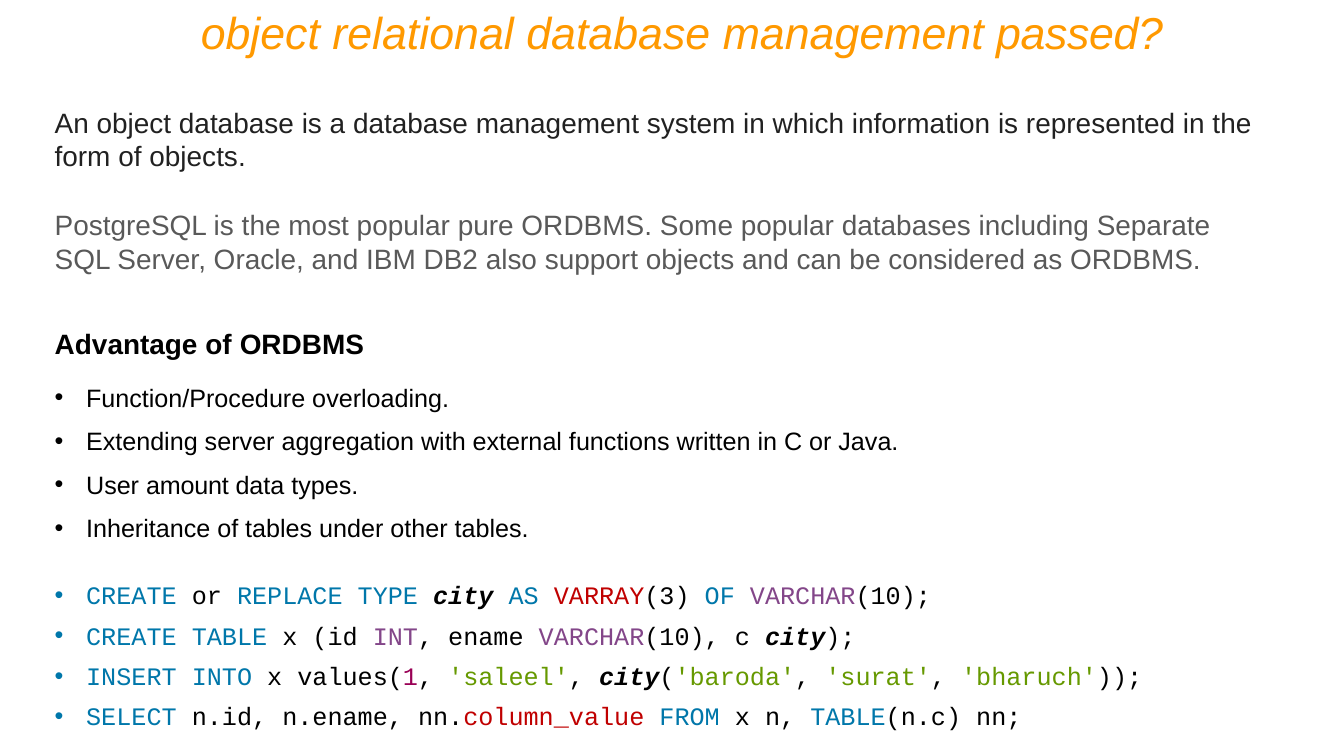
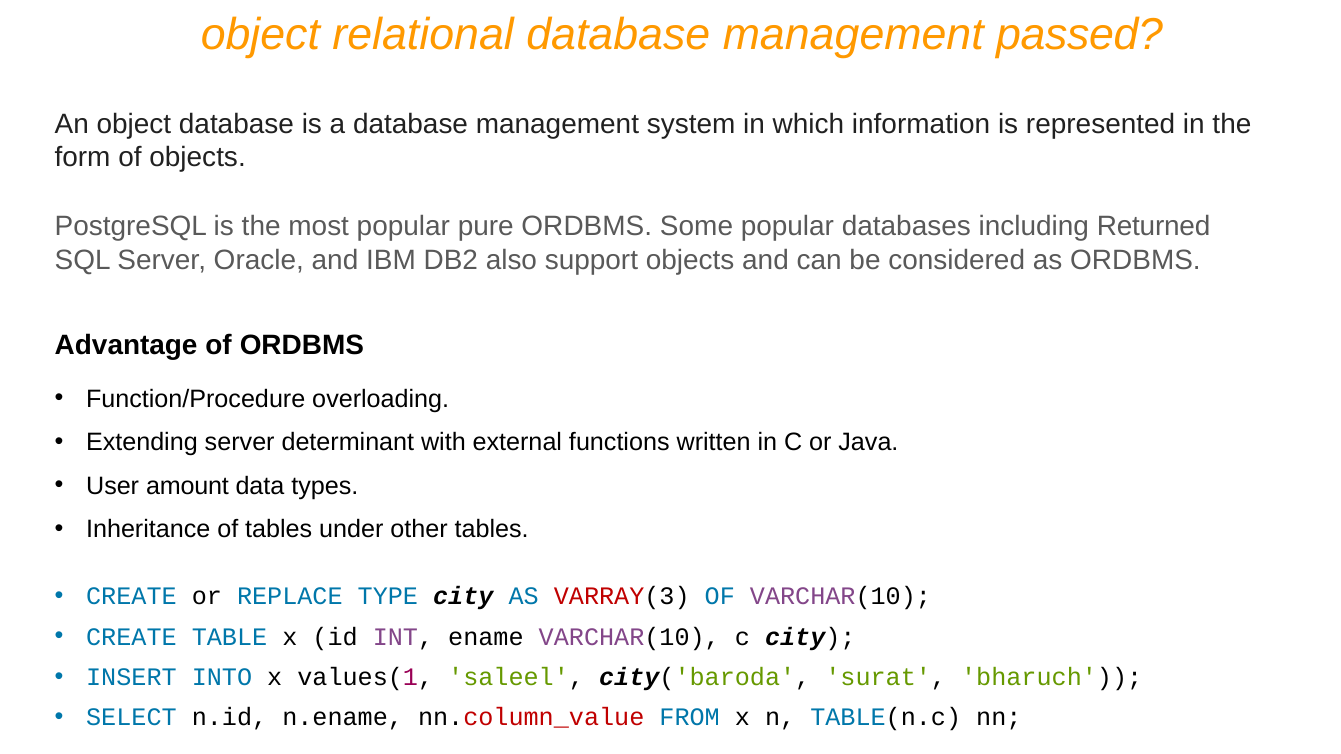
Separate: Separate -> Returned
aggregation: aggregation -> determinant
